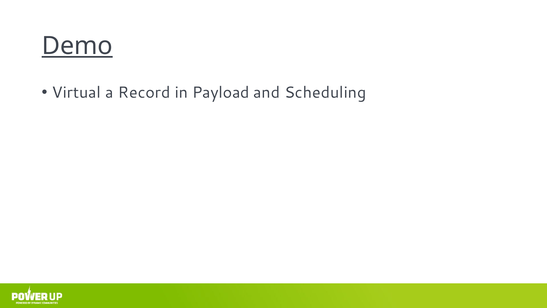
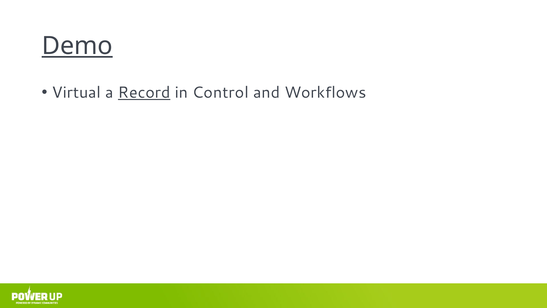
Record underline: none -> present
Payload: Payload -> Control
Scheduling: Scheduling -> Workflows
